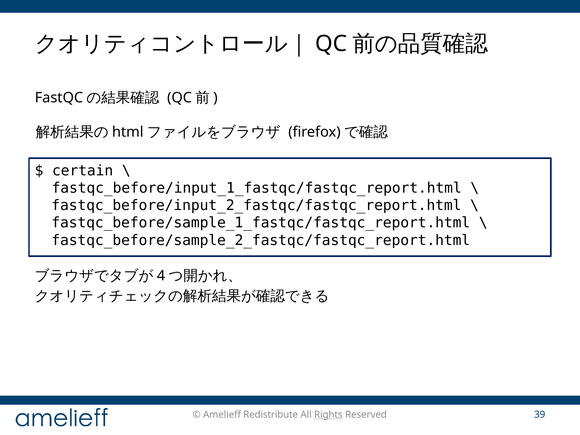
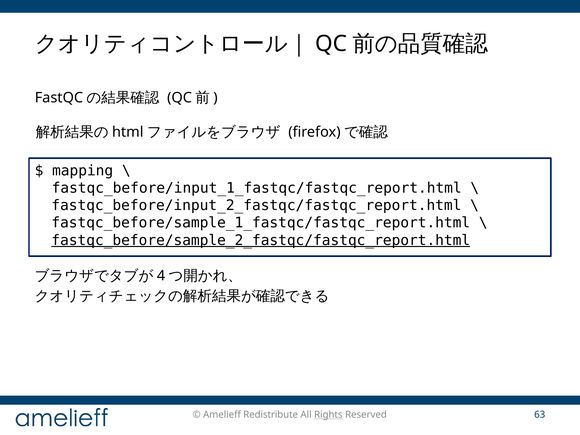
certain: certain -> mapping
fastqc_before/sample_2_fastqc/fastqc_report.html underline: none -> present
39: 39 -> 63
